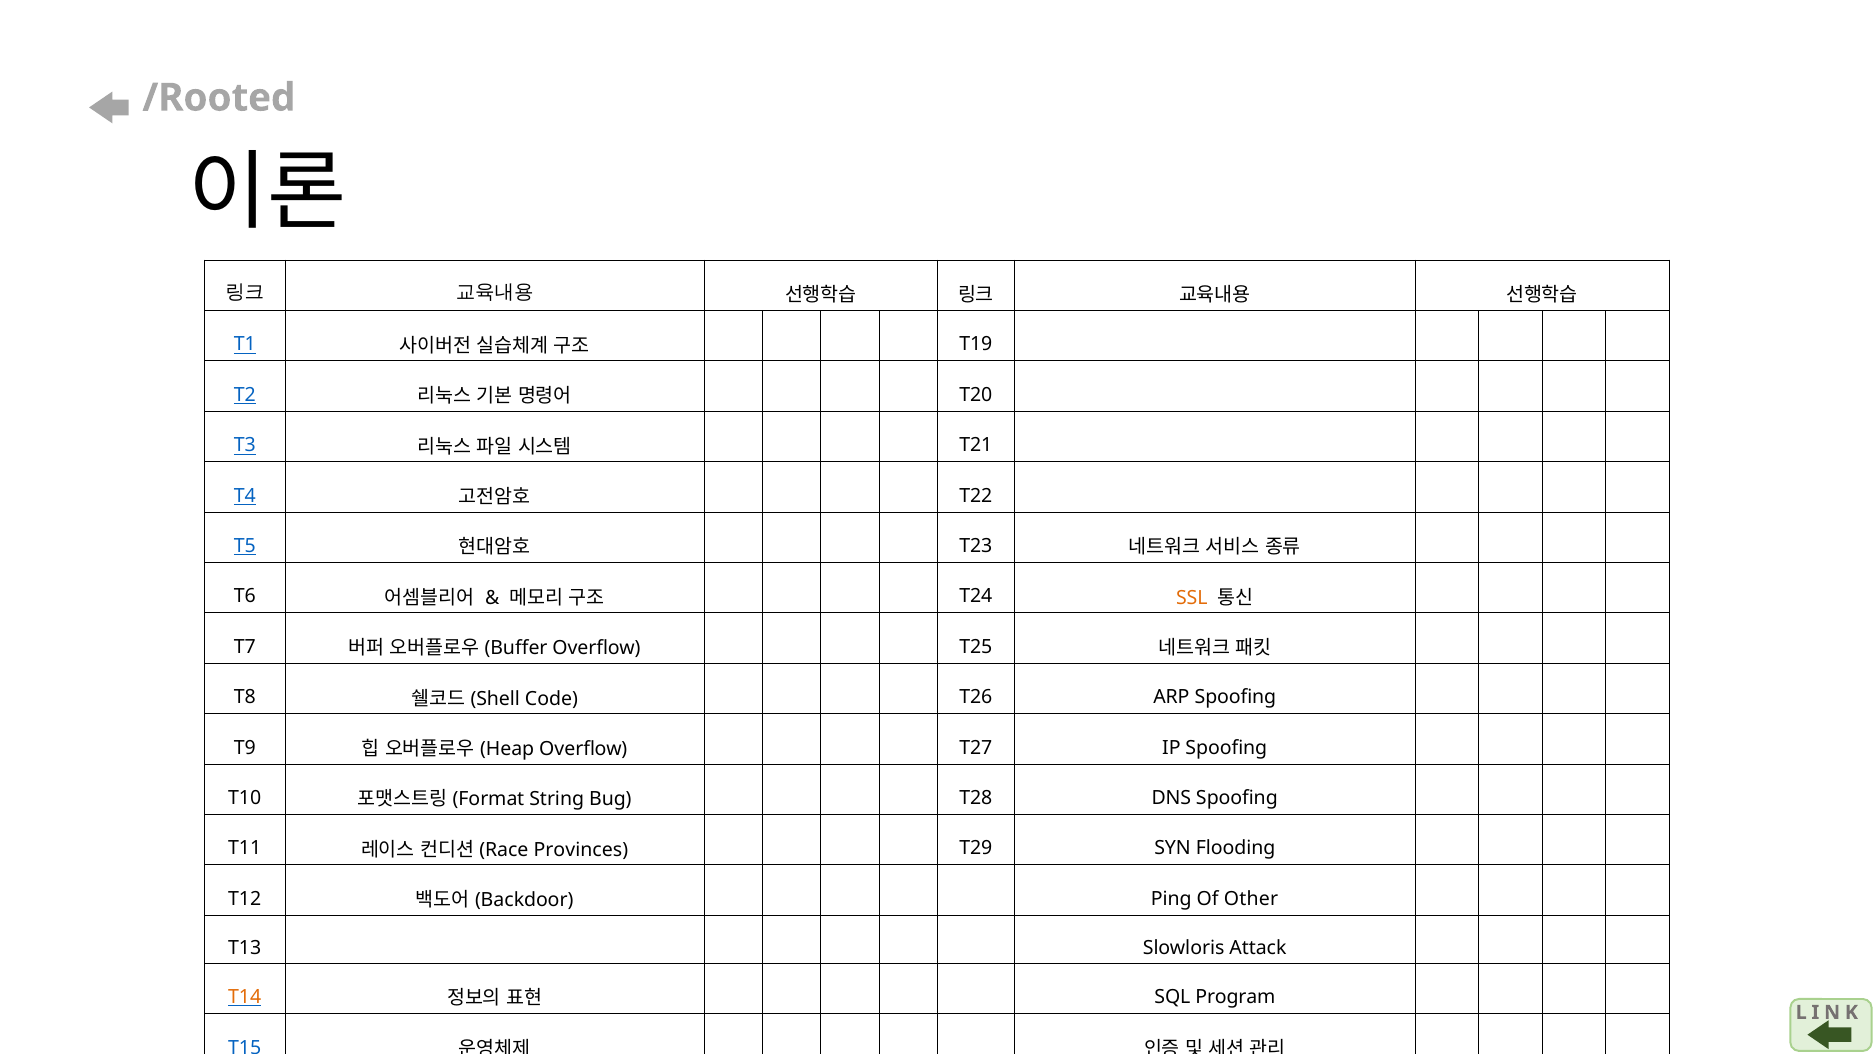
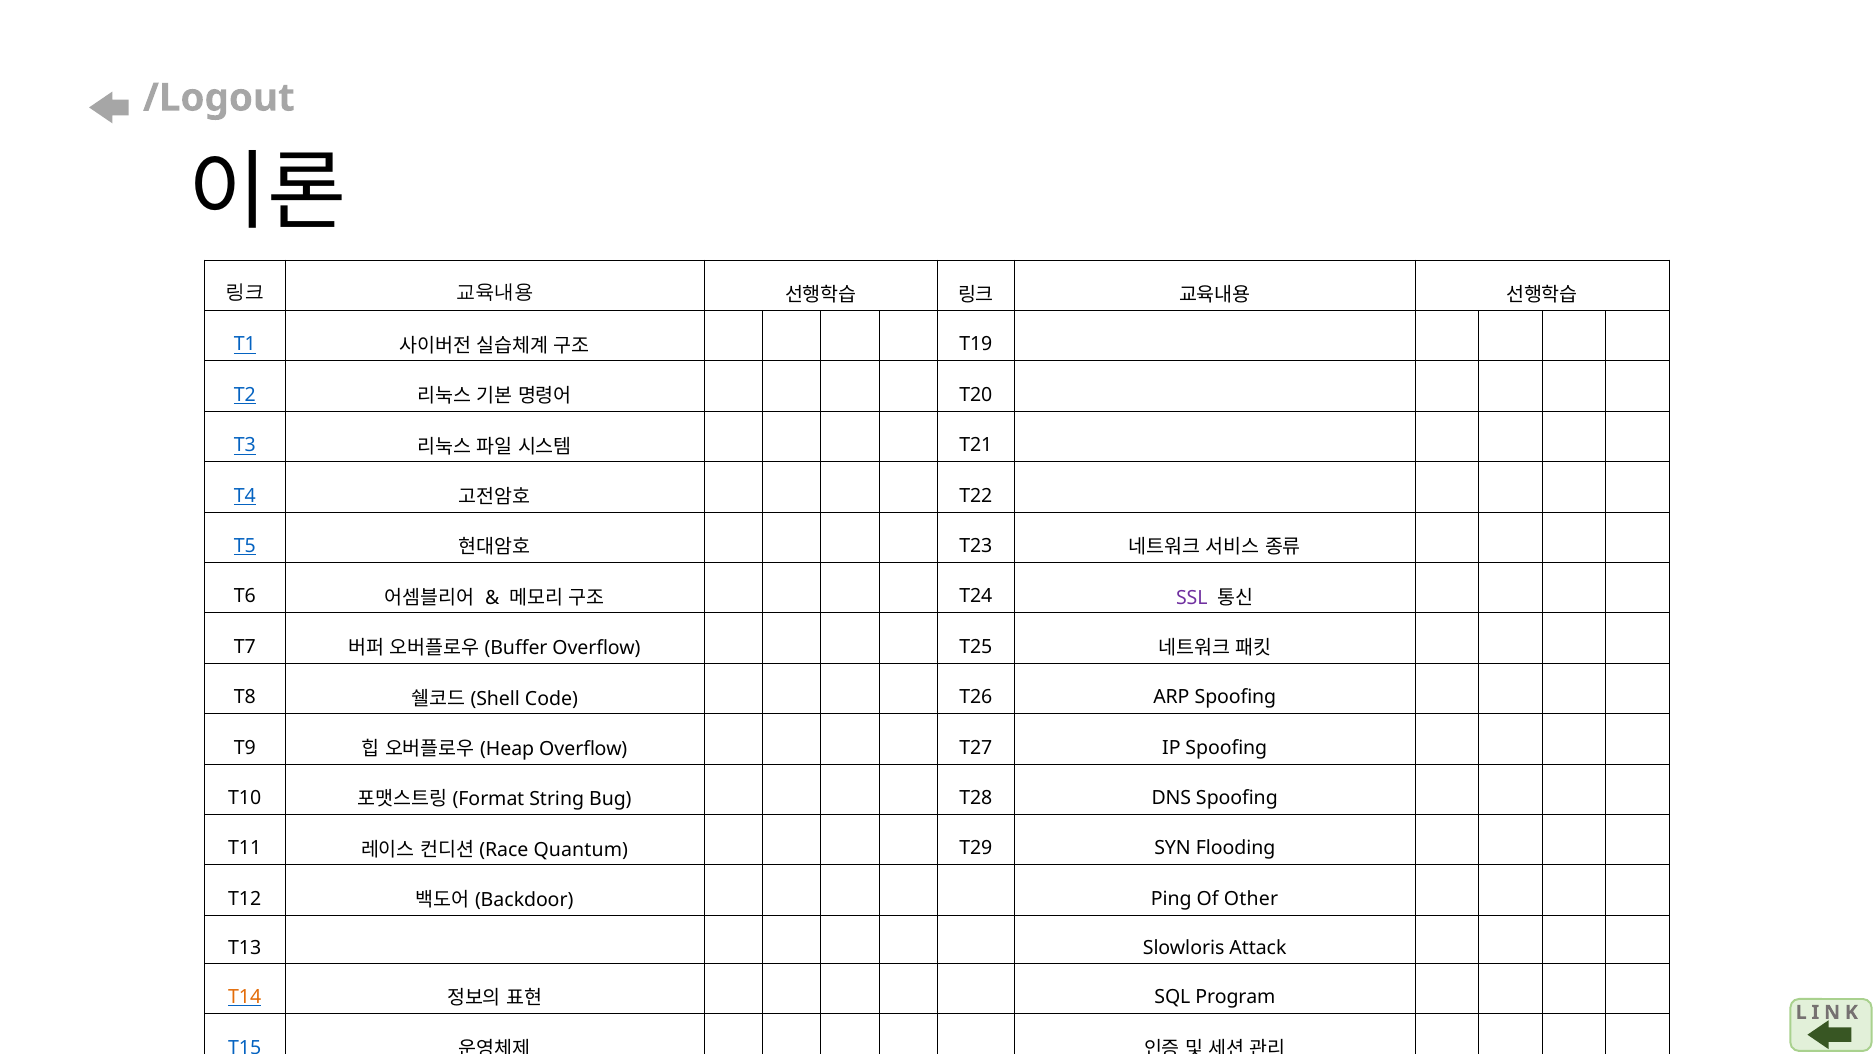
/Rooted: /Rooted -> /Logout
SSL colour: orange -> purple
Provinces: Provinces -> Quantum
